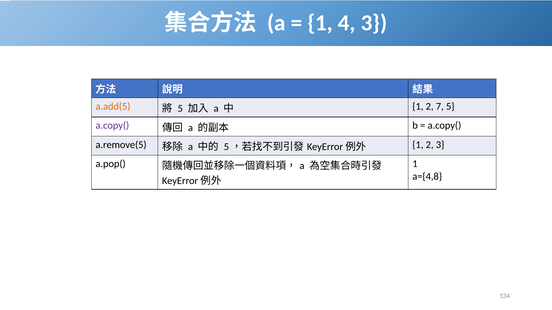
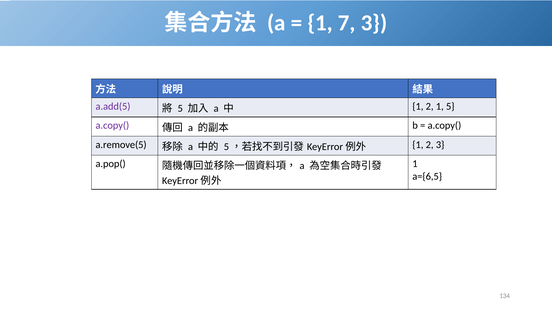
4: 4 -> 7
a.add(5 colour: orange -> purple
2 7: 7 -> 1
a={4,8: a={4,8 -> a={6,5
